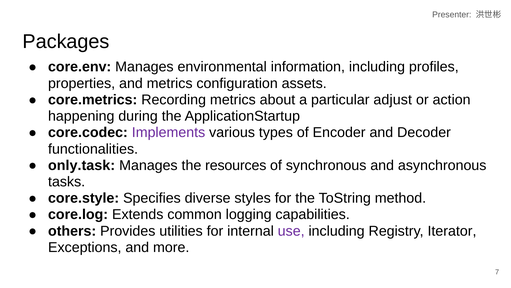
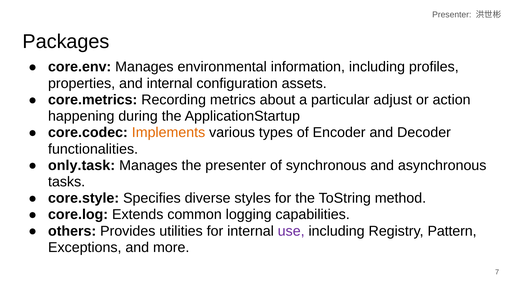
and metrics: metrics -> internal
Implements colour: purple -> orange
the resources: resources -> presenter
Iterator: Iterator -> Pattern
